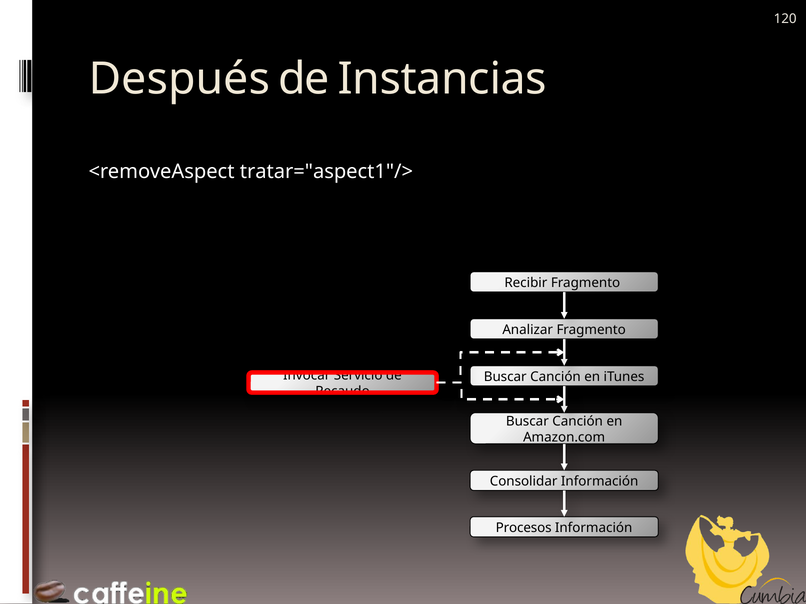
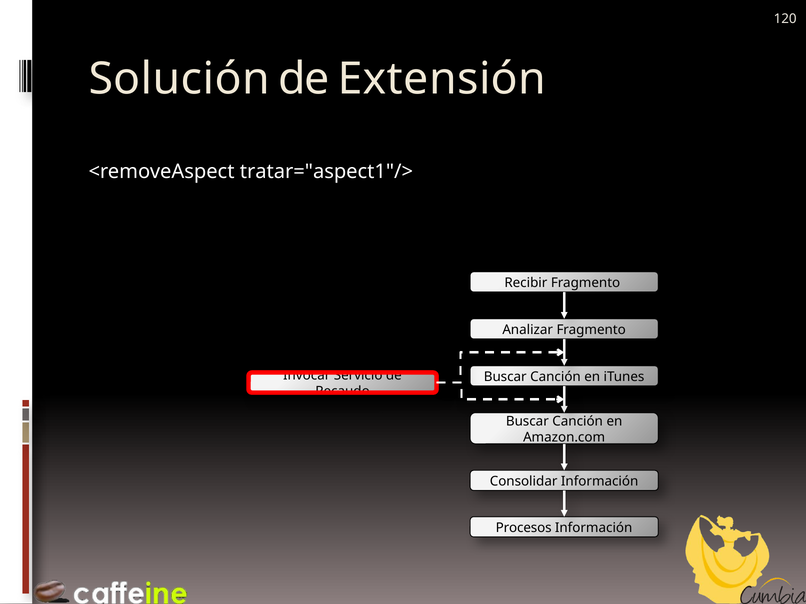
Después: Después -> Solución
Instancias: Instancias -> Extensión
